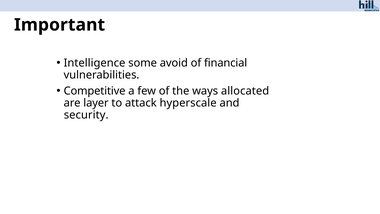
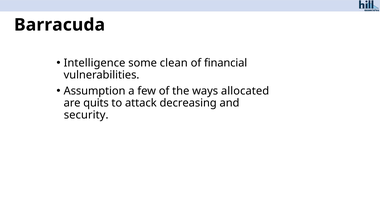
Important: Important -> Barracuda
avoid: avoid -> clean
Competitive: Competitive -> Assumption
layer: layer -> quits
hyperscale: hyperscale -> decreasing
